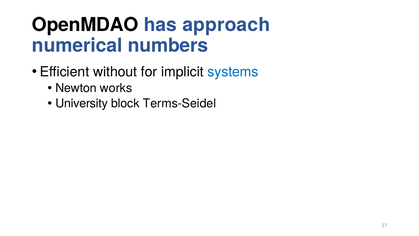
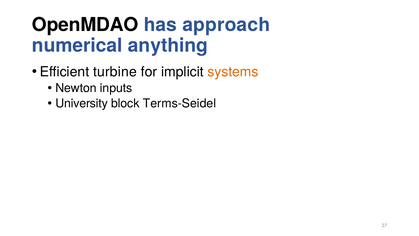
numbers: numbers -> anything
without: without -> turbine
systems colour: blue -> orange
works: works -> inputs
